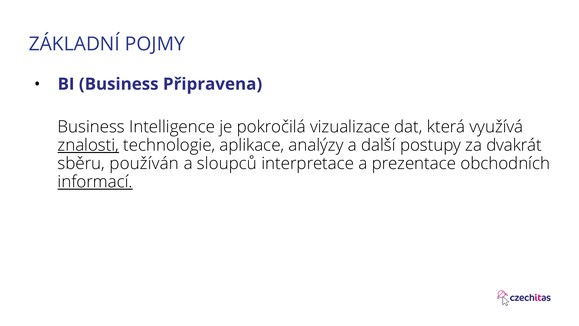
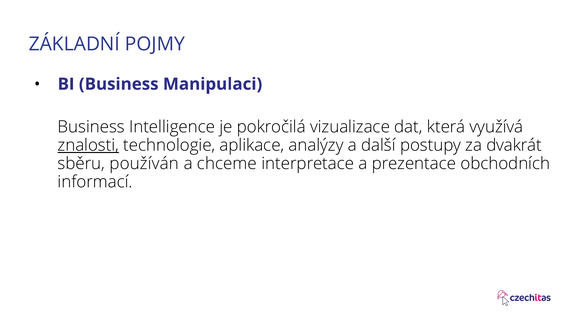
Připravena: Připravena -> Manipulaci
sloupců: sloupců -> chceme
informací underline: present -> none
